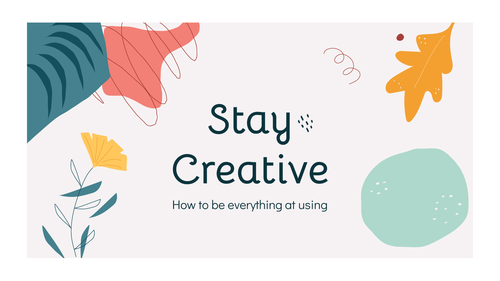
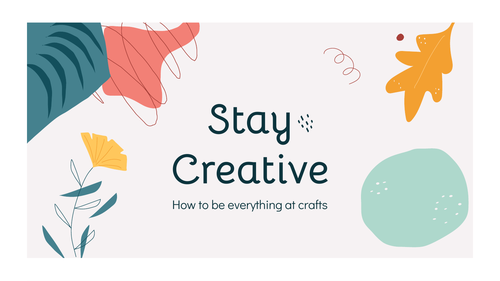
using: using -> crafts
